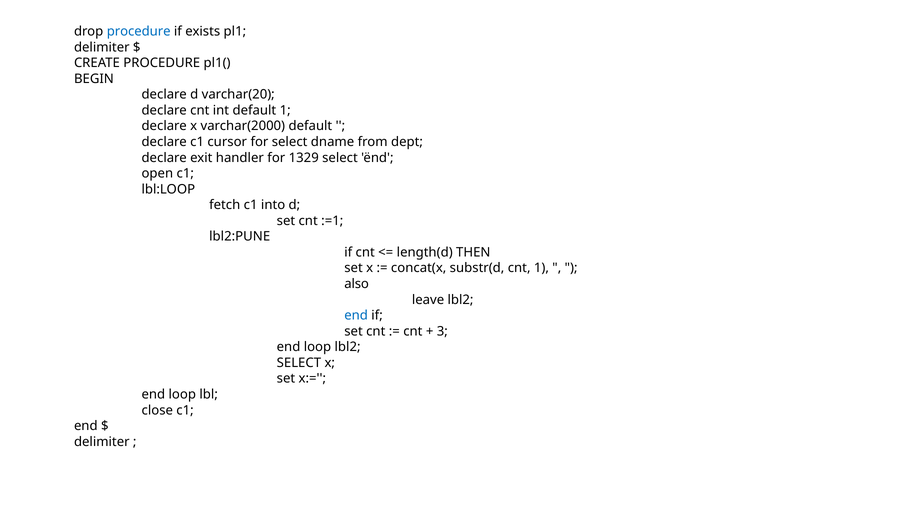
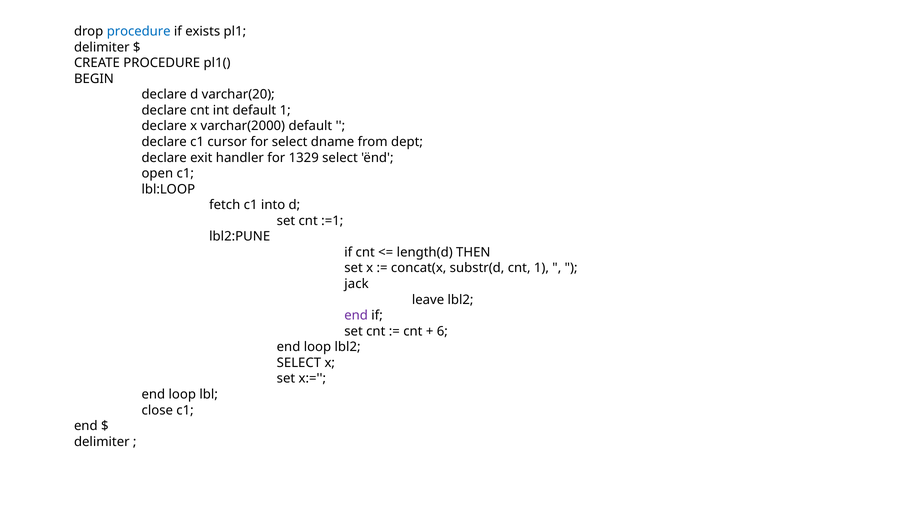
also: also -> jack
end at (356, 315) colour: blue -> purple
3: 3 -> 6
